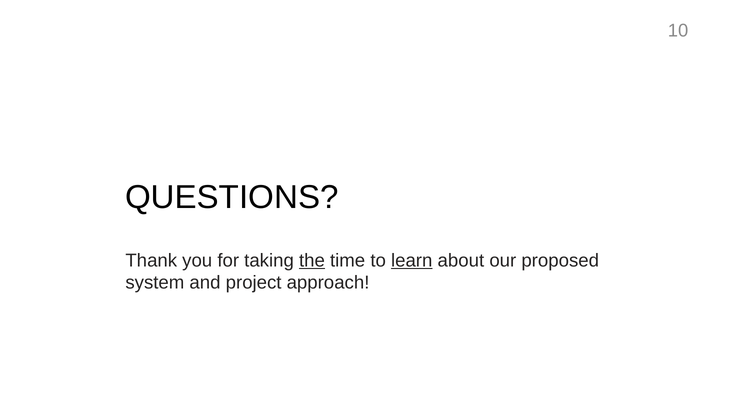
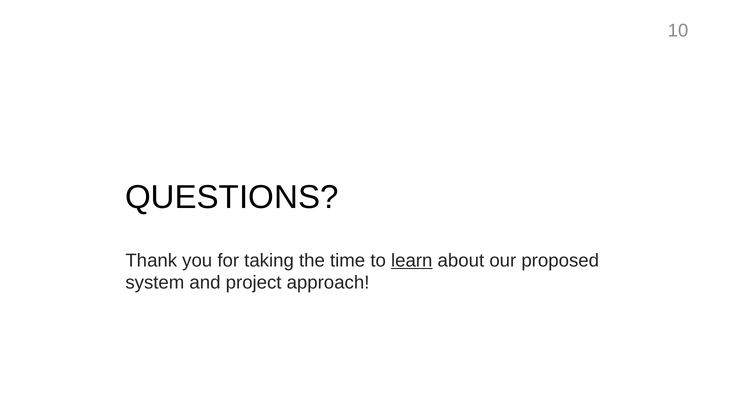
the underline: present -> none
